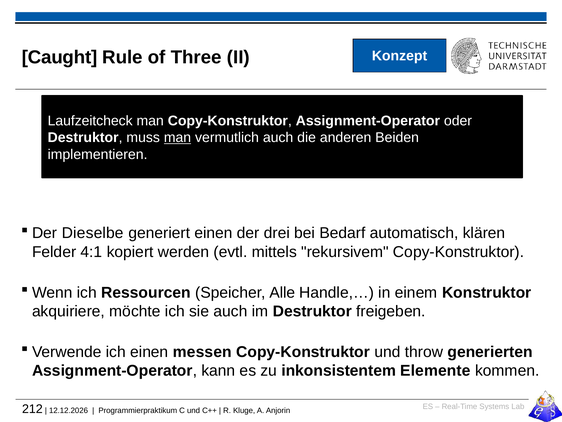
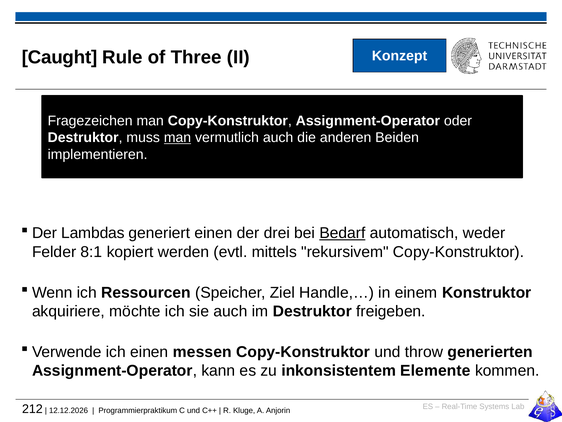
Laufzeitcheck: Laufzeitcheck -> Fragezeichen
Dieselbe: Dieselbe -> Lambdas
Bedarf underline: none -> present
klären: klären -> weder
4:1: 4:1 -> 8:1
Alle: Alle -> Ziel
